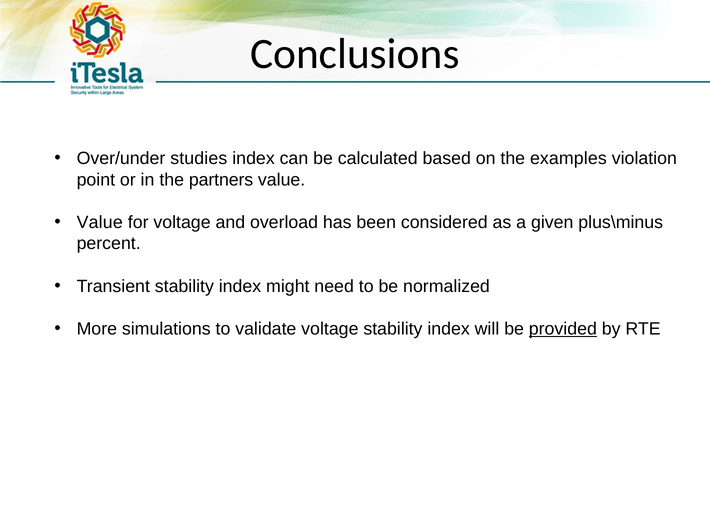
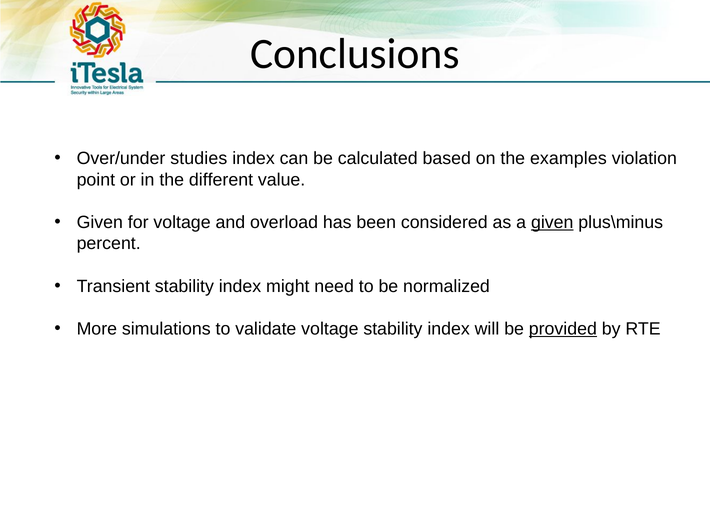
partners: partners -> different
Value at (100, 223): Value -> Given
given at (552, 223) underline: none -> present
